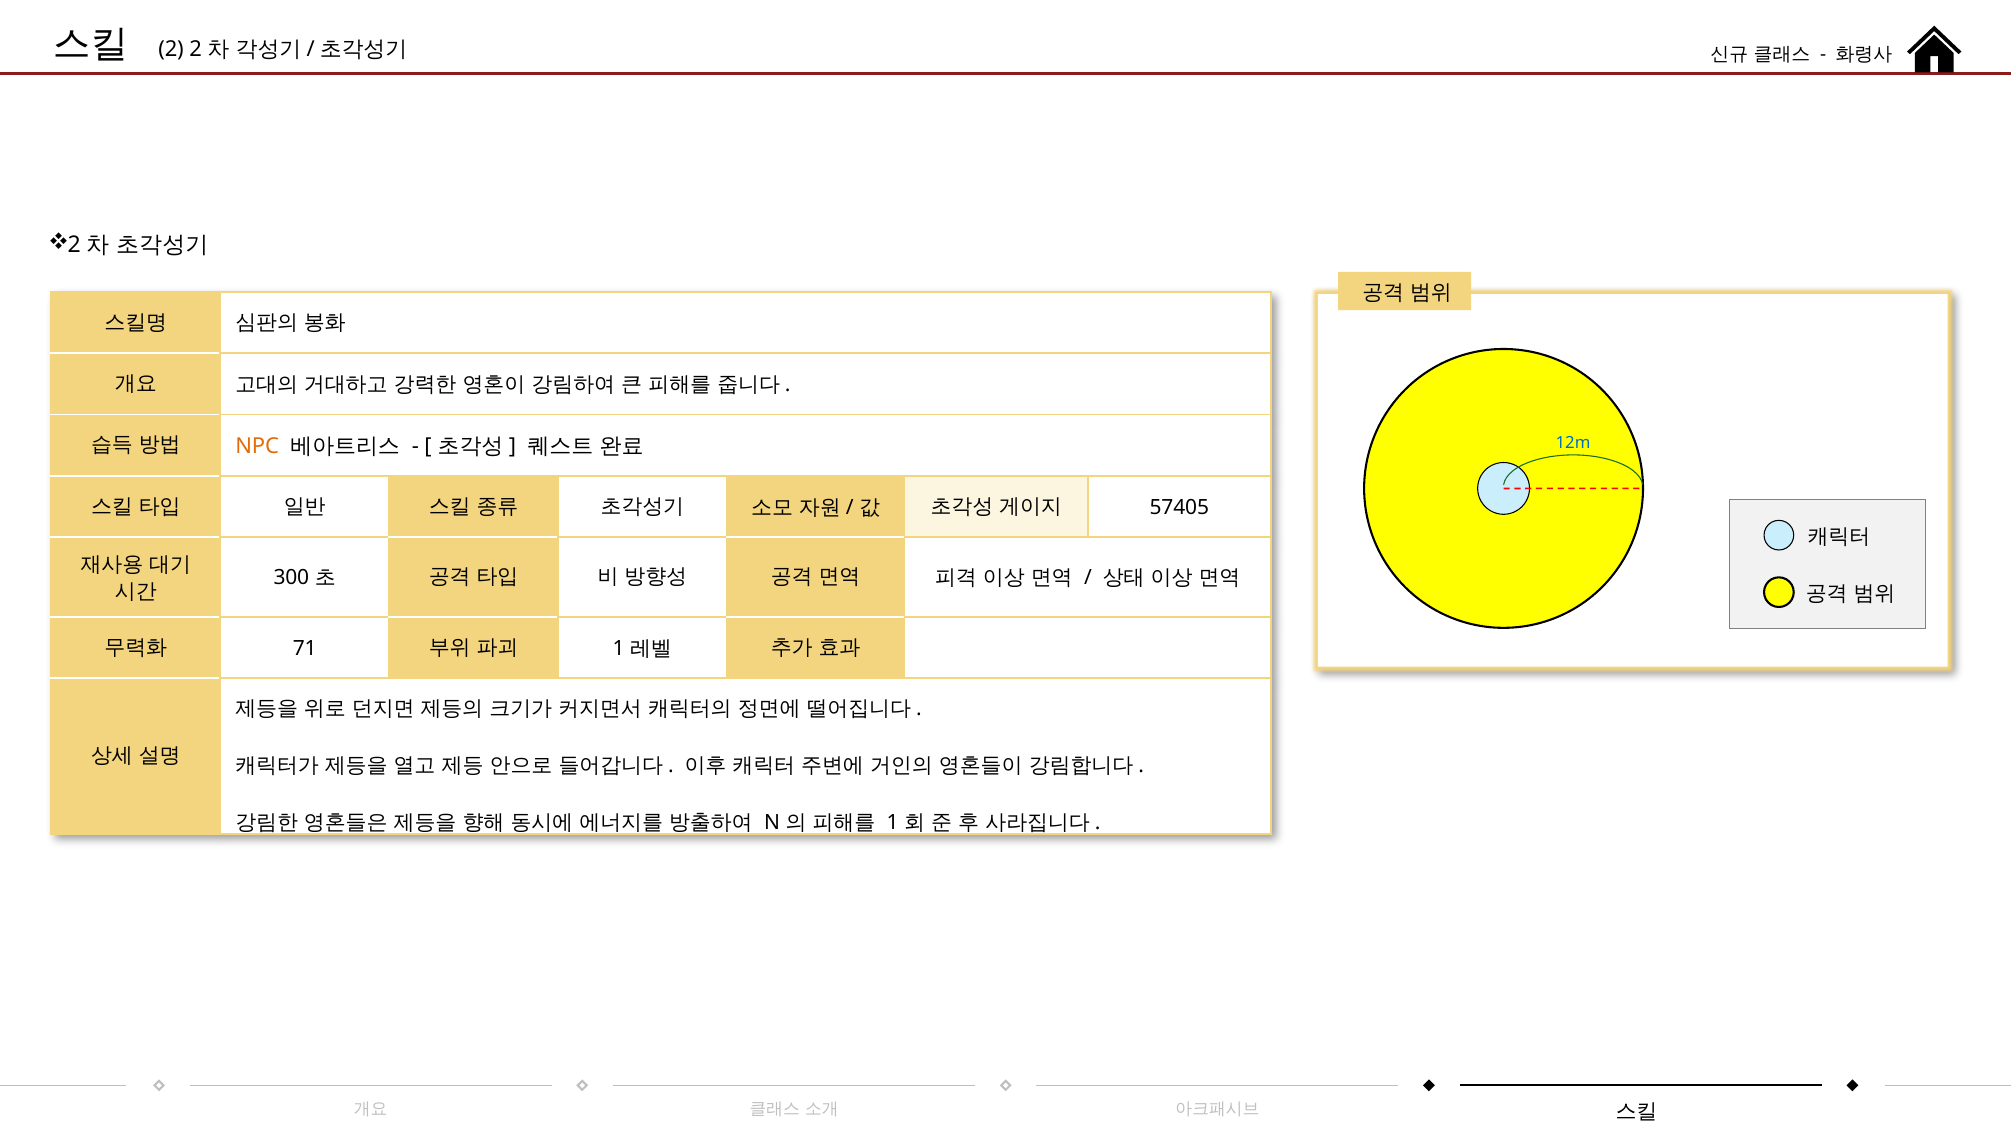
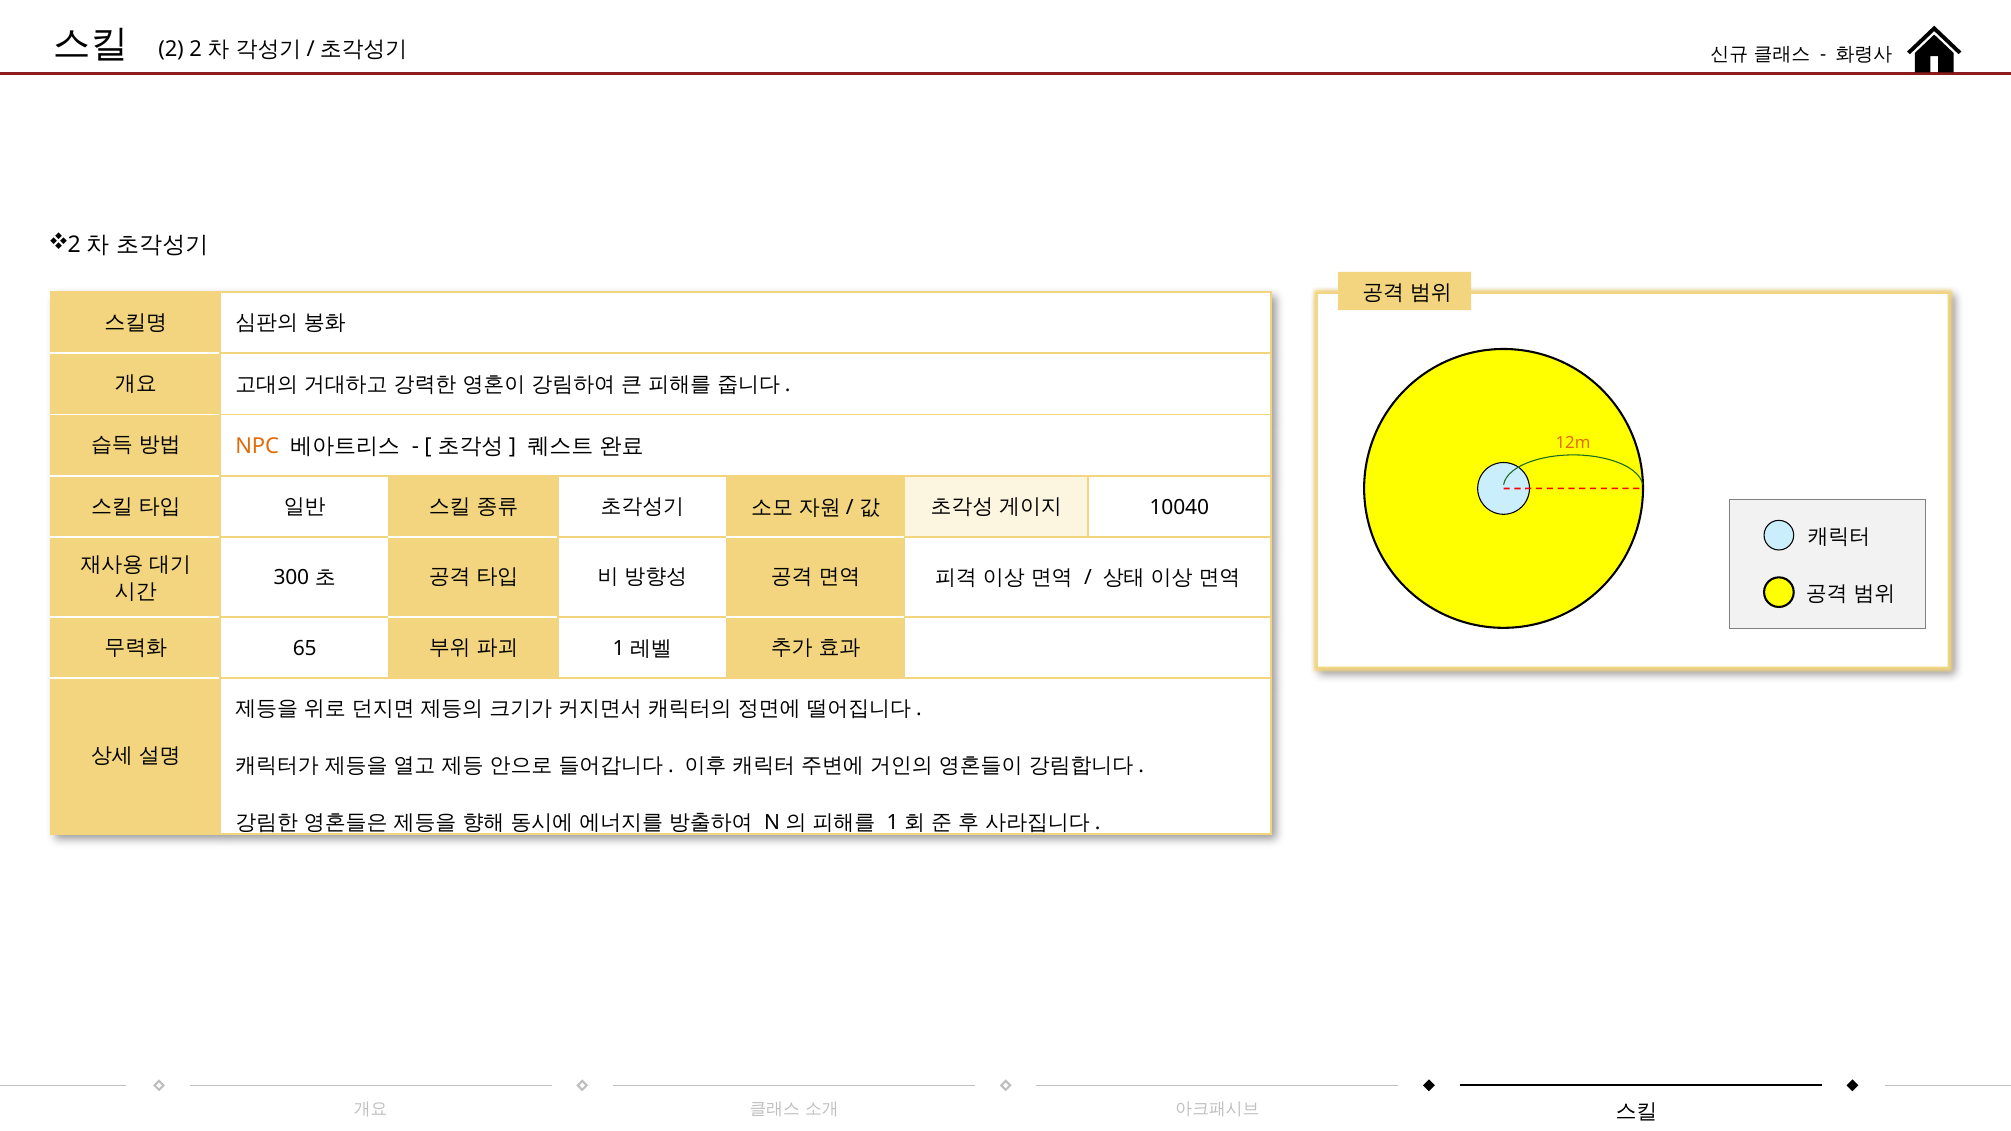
12m colour: blue -> orange
57405: 57405 -> 10040
71: 71 -> 65
